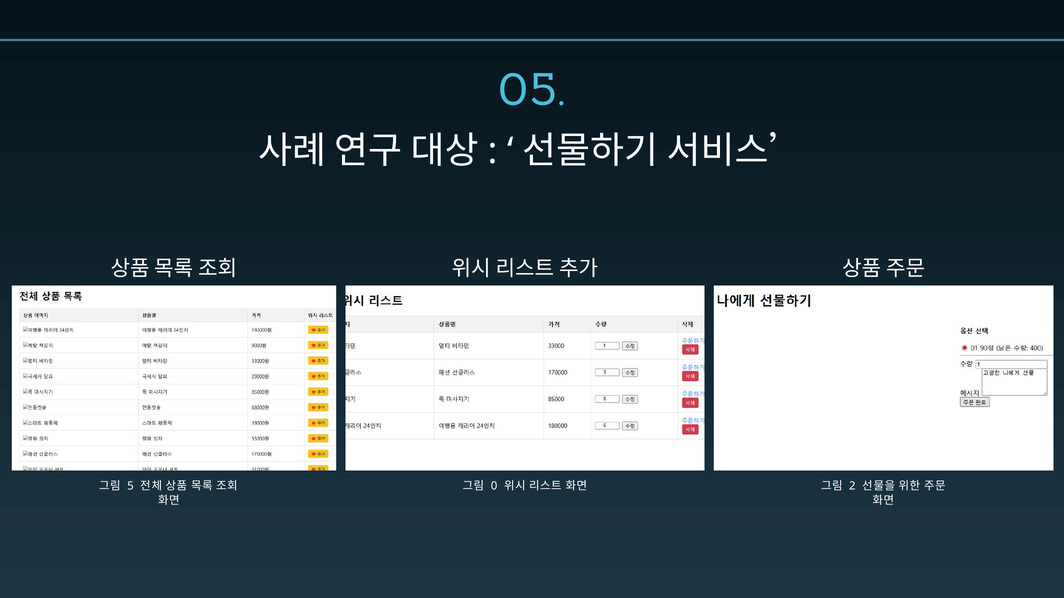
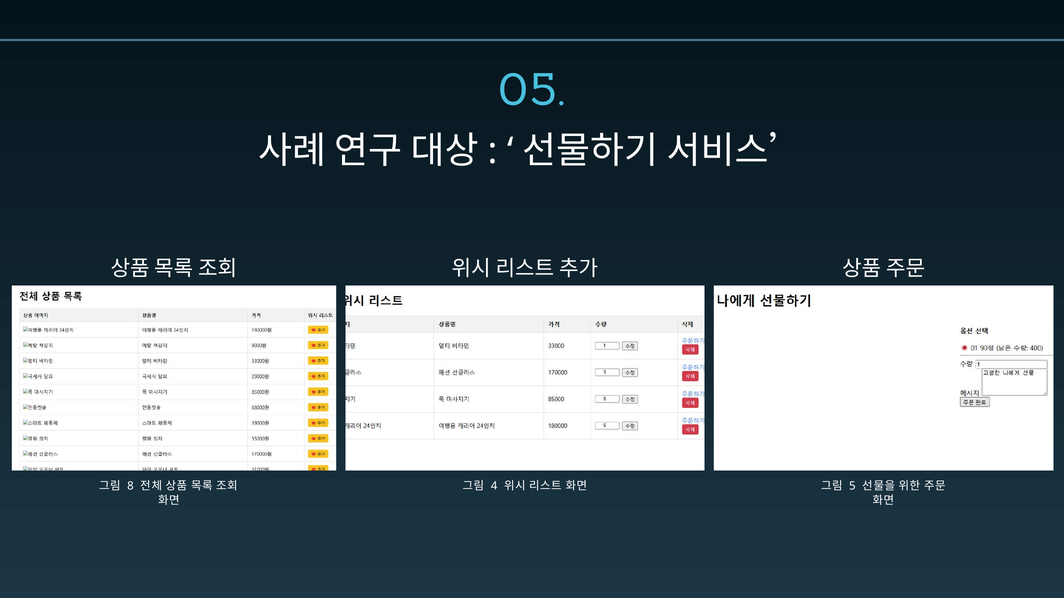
5: 5 -> 8
0: 0 -> 4
2: 2 -> 5
